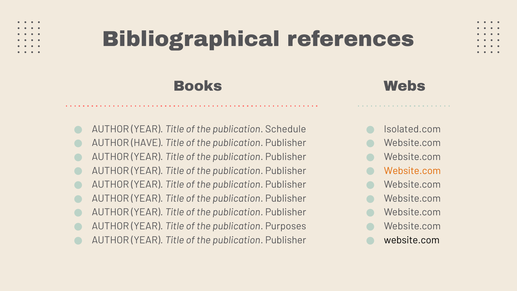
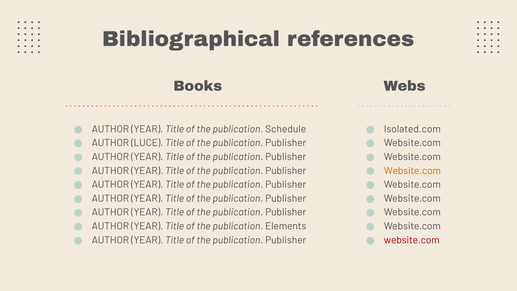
HAVE: HAVE -> LUCE
Purposes: Purposes -> Elements
website.com at (412, 240) colour: black -> red
